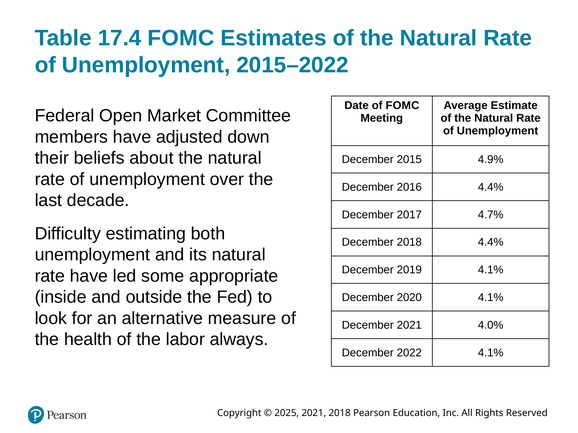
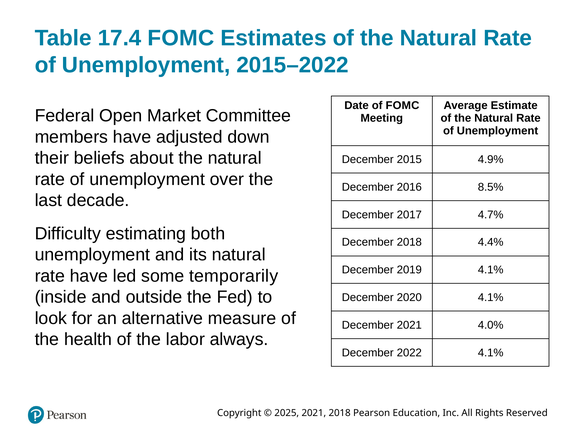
2016 4.4%: 4.4% -> 8.5%
appropriate: appropriate -> temporarily
